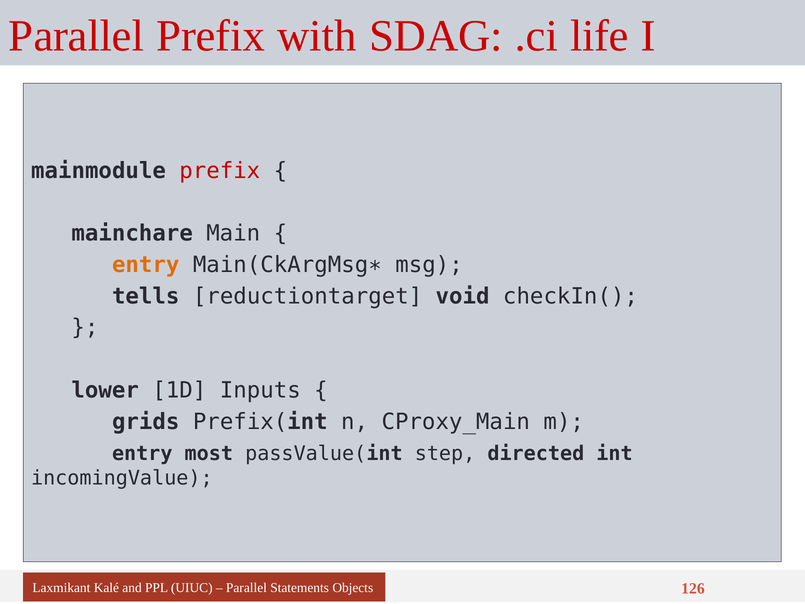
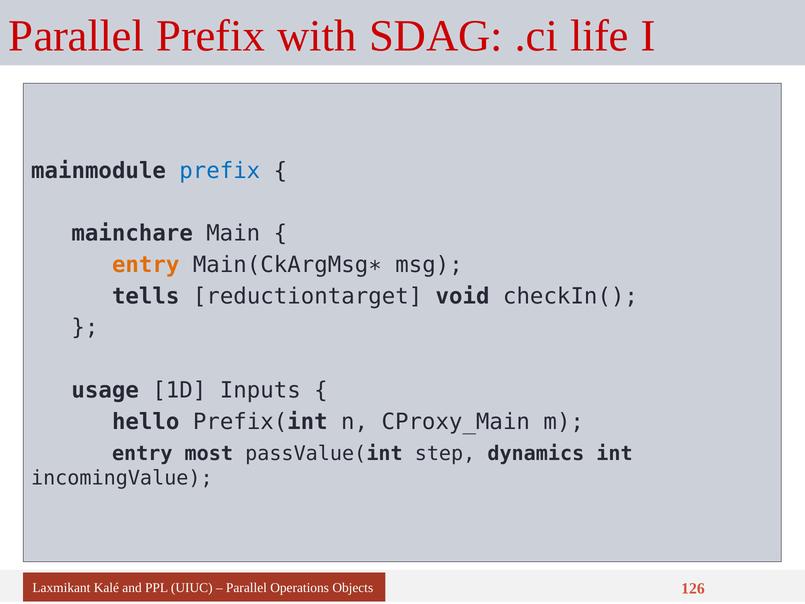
prefix at (220, 171) colour: red -> blue
lower: lower -> usage
grids: grids -> hello
directed: directed -> dynamics
Statements: Statements -> Operations
